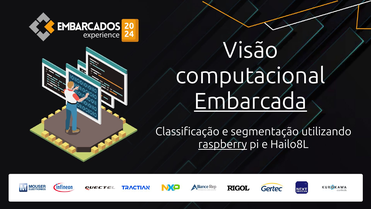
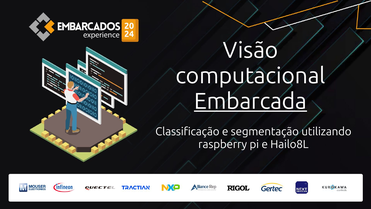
raspberry underline: present -> none
